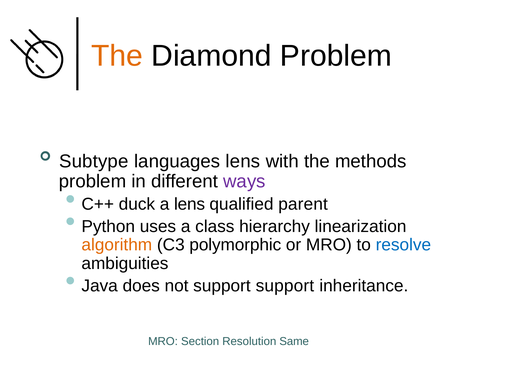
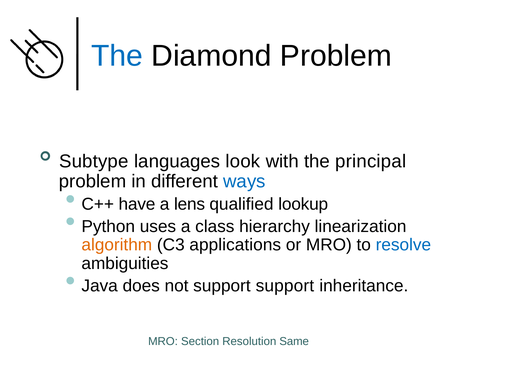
The at (117, 56) colour: orange -> blue
languages lens: lens -> look
methods: methods -> principal
ways colour: purple -> blue
duck: duck -> have
parent: parent -> lookup
polymorphic: polymorphic -> applications
